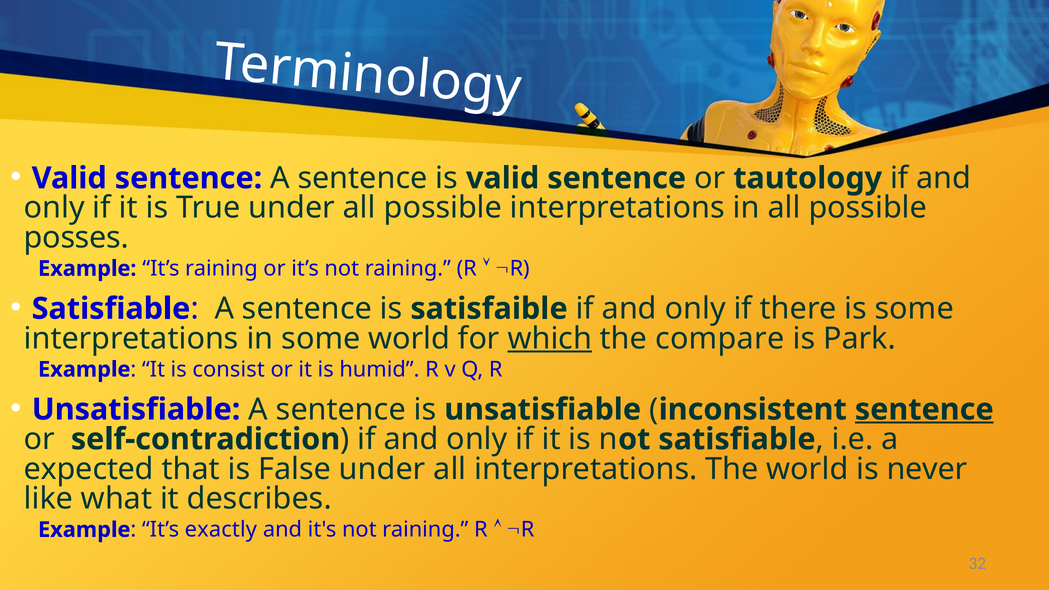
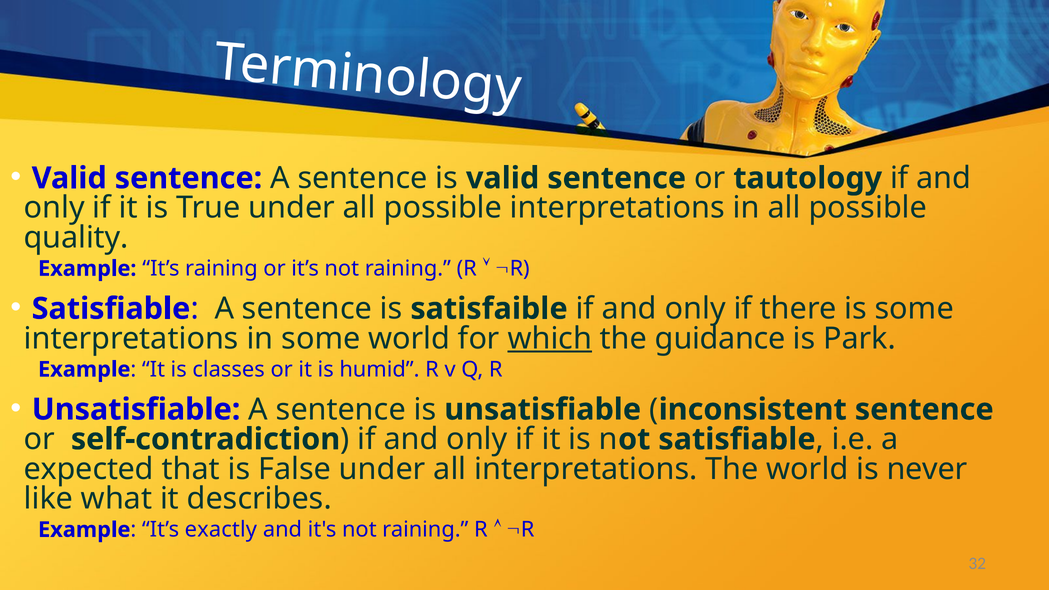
posses: posses -> quality
compare: compare -> guidance
consist: consist -> classes
sentence at (924, 410) underline: present -> none
